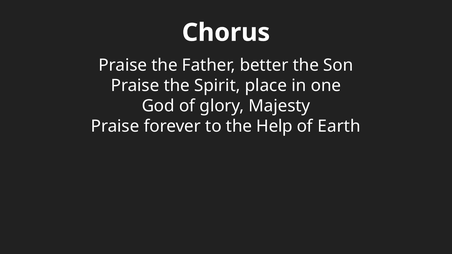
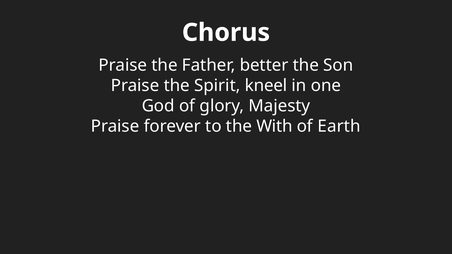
place: place -> kneel
Help: Help -> With
